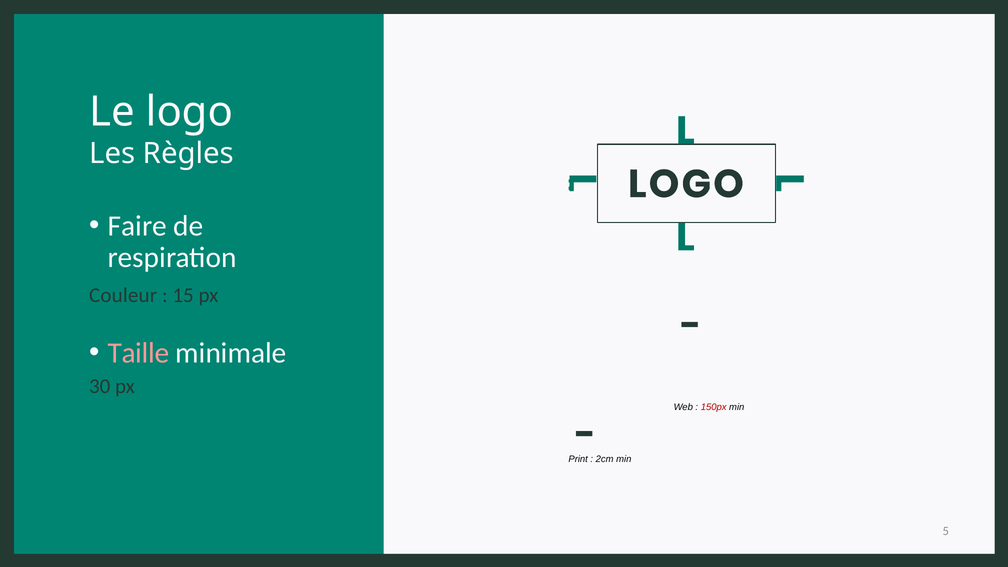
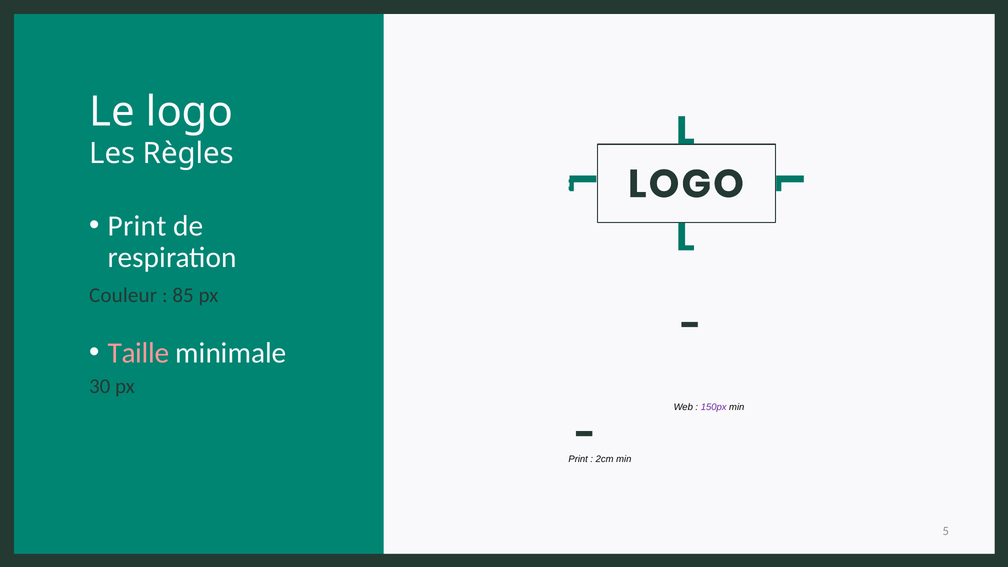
Faire at (137, 226): Faire -> Print
15: 15 -> 85
150px colour: red -> purple
